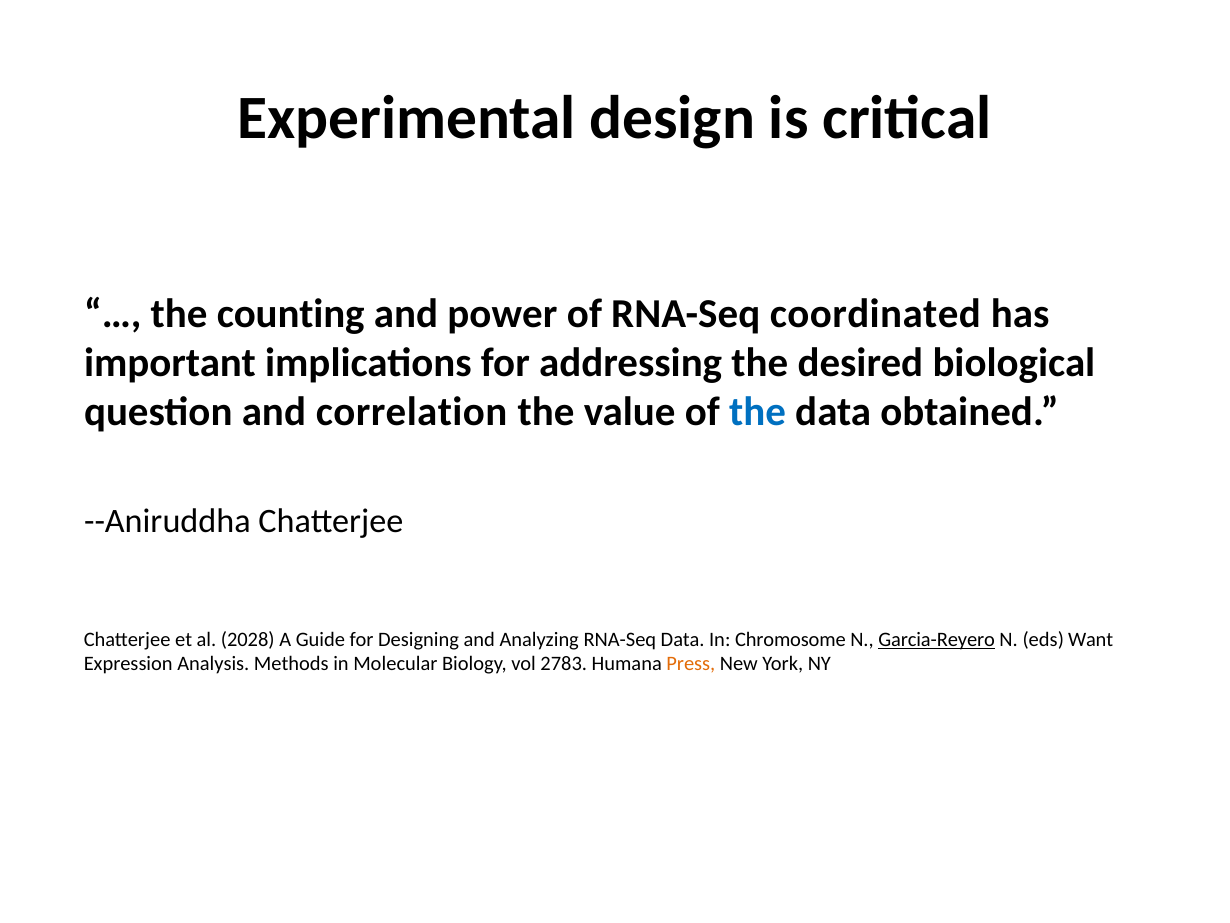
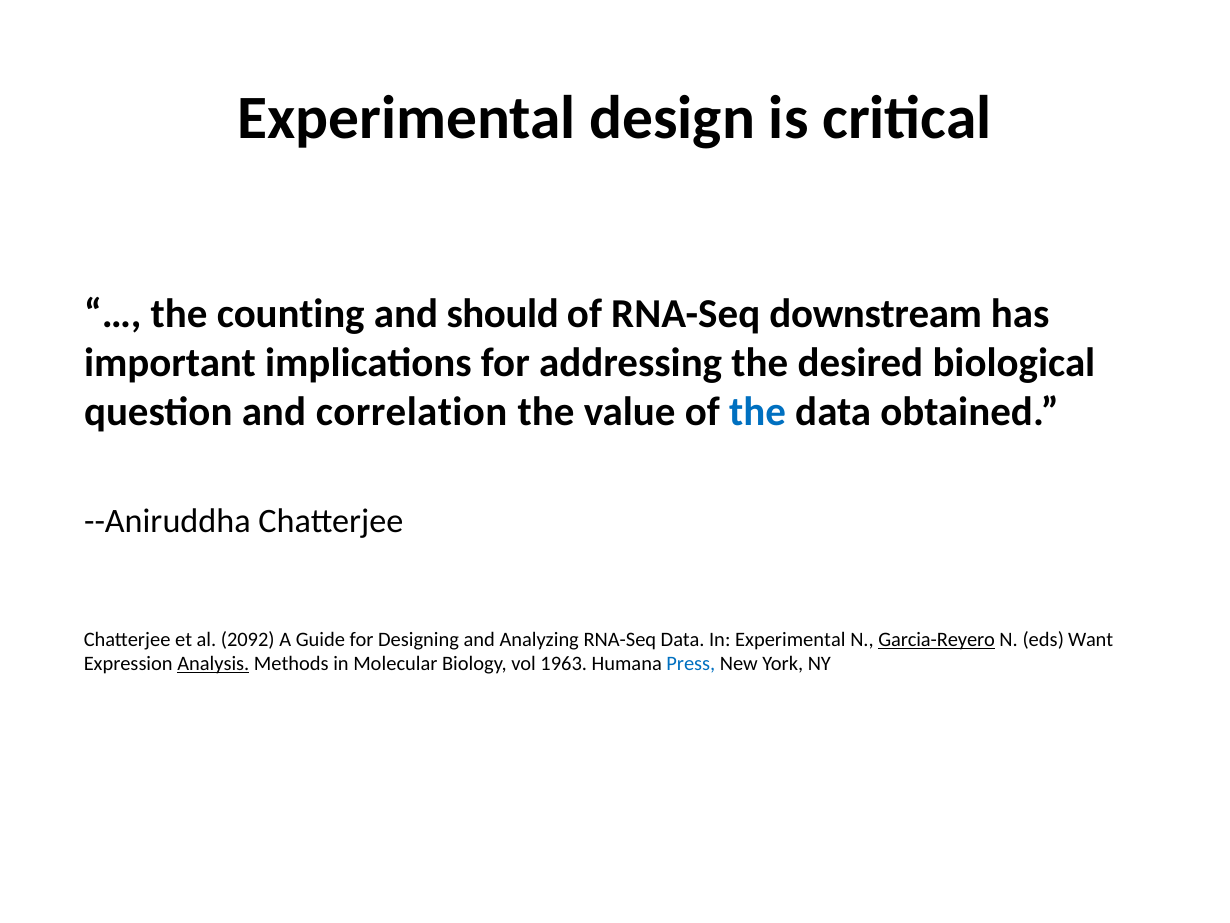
power: power -> should
coordinated: coordinated -> downstream
2028: 2028 -> 2092
In Chromosome: Chromosome -> Experimental
Analysis underline: none -> present
2783: 2783 -> 1963
Press colour: orange -> blue
